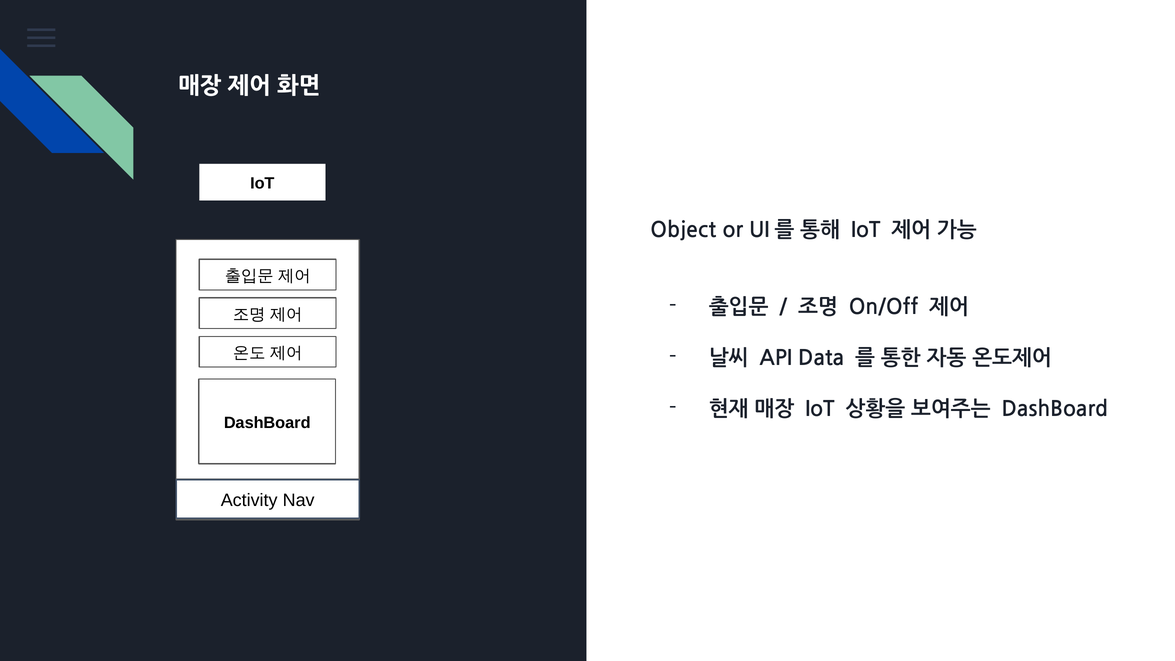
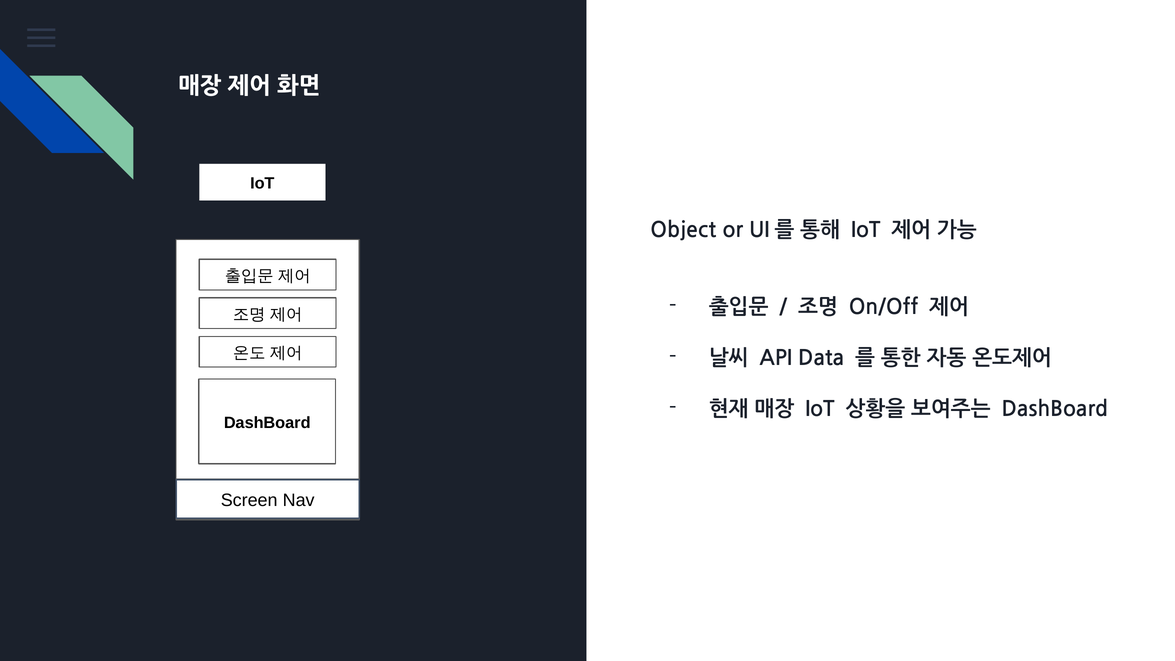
Activity: Activity -> Screen
